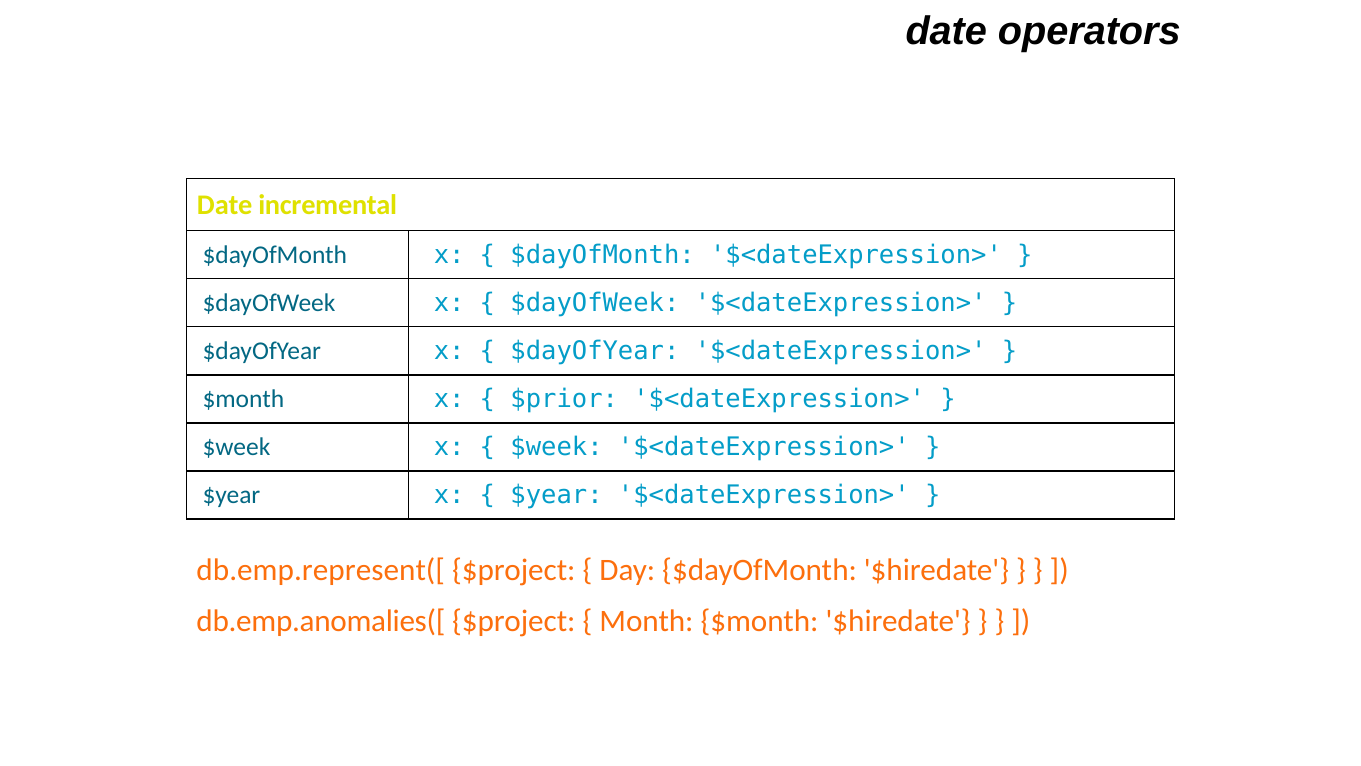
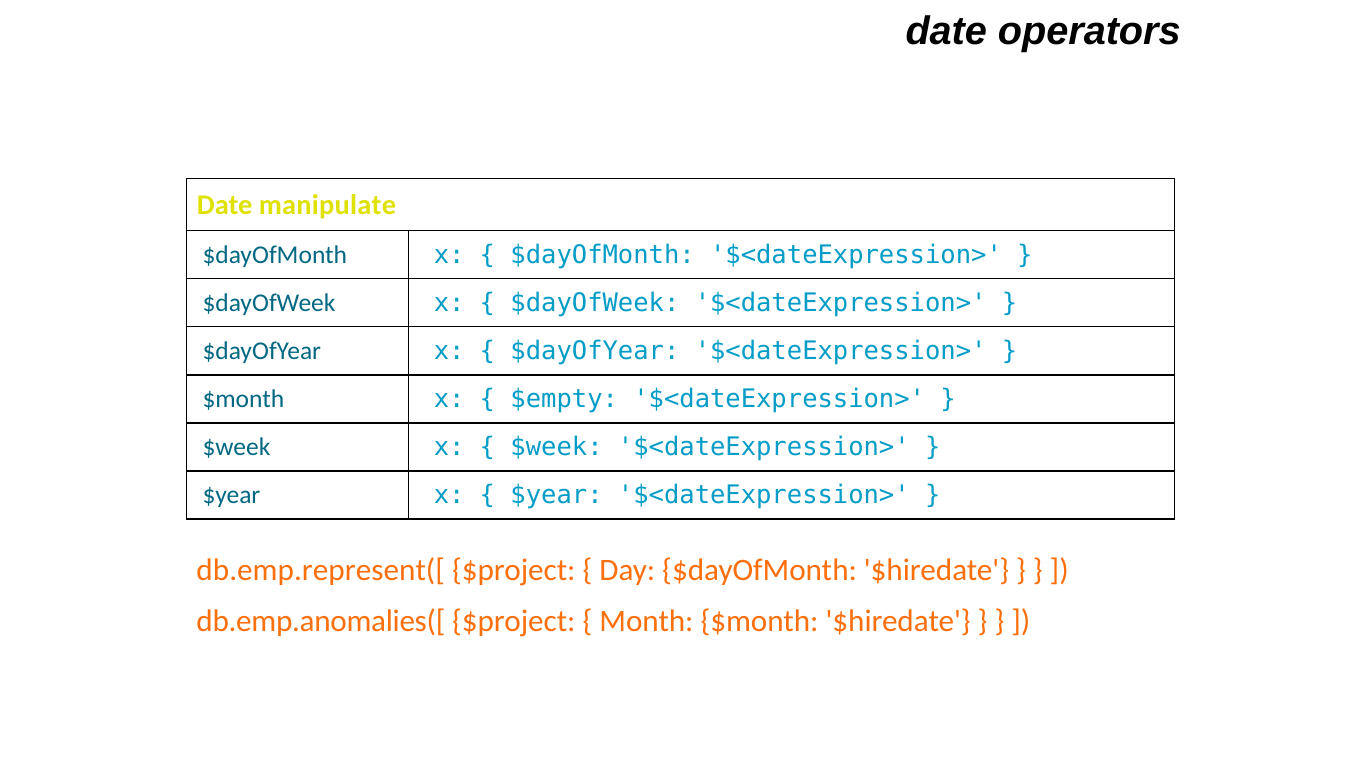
incremental: incremental -> manipulate
$prior: $prior -> $empty
